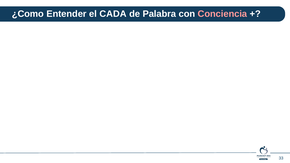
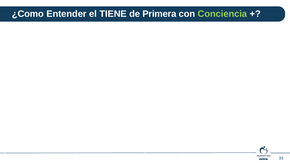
CADA: CADA -> TIENE
Palabra: Palabra -> Primera
Conciencia colour: pink -> light green
